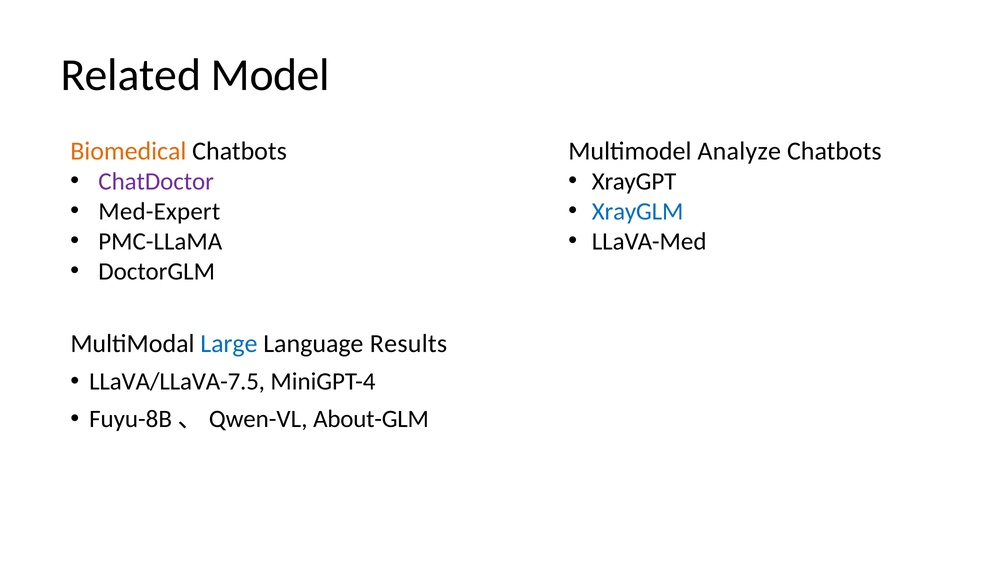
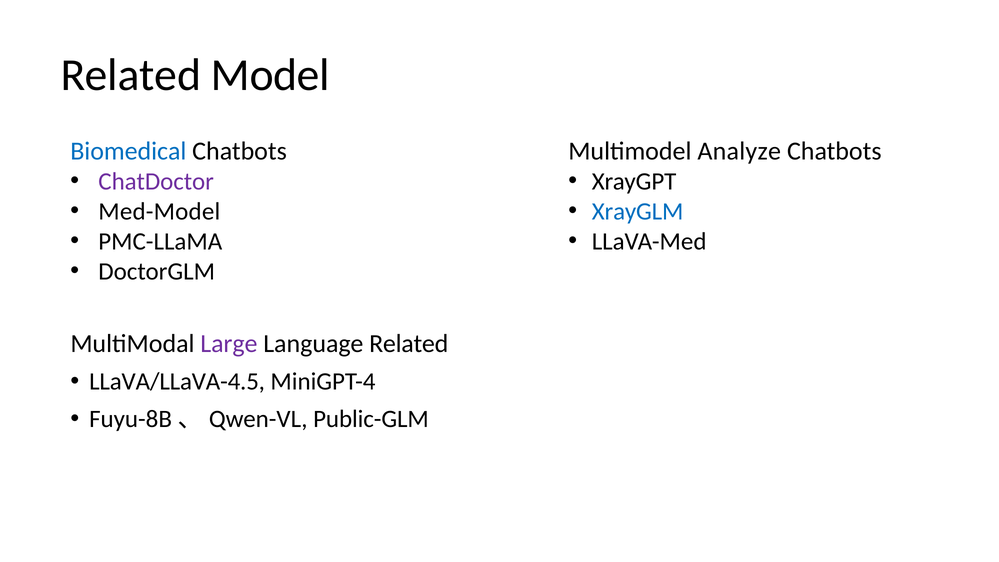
Biomedical colour: orange -> blue
Med-Expert: Med-Expert -> Med-Model
Large colour: blue -> purple
Language Results: Results -> Related
LLaVA/LLaVA-7.5: LLaVA/LLaVA-7.5 -> LLaVA/LLaVA-4.5
About-GLM: About-GLM -> Public-GLM
